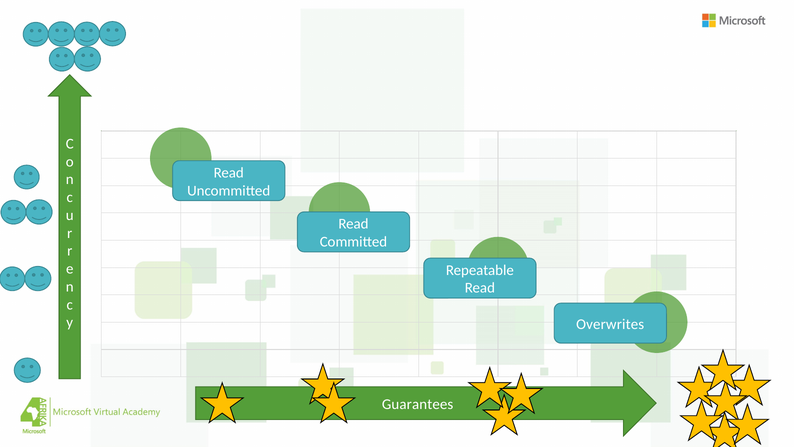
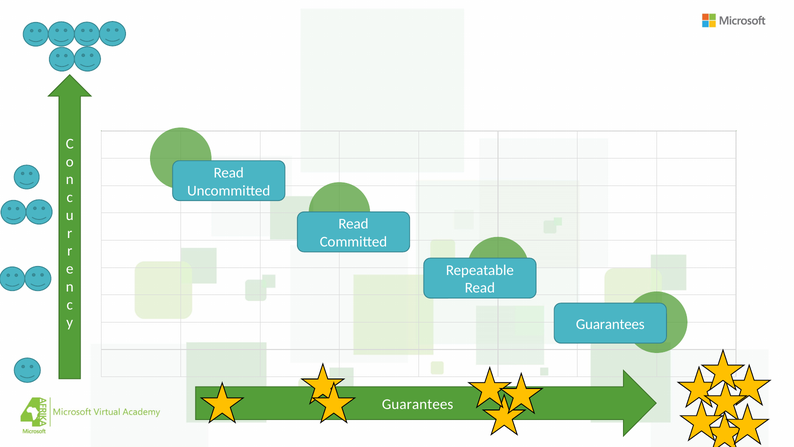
Overwrites at (610, 324): Overwrites -> Guarantees
